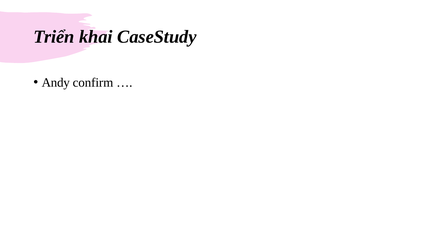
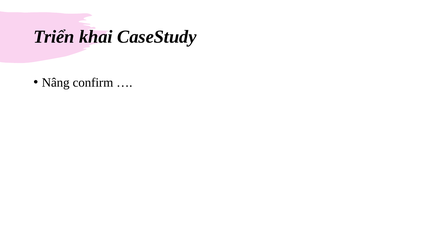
Andy: Andy -> Nâng
